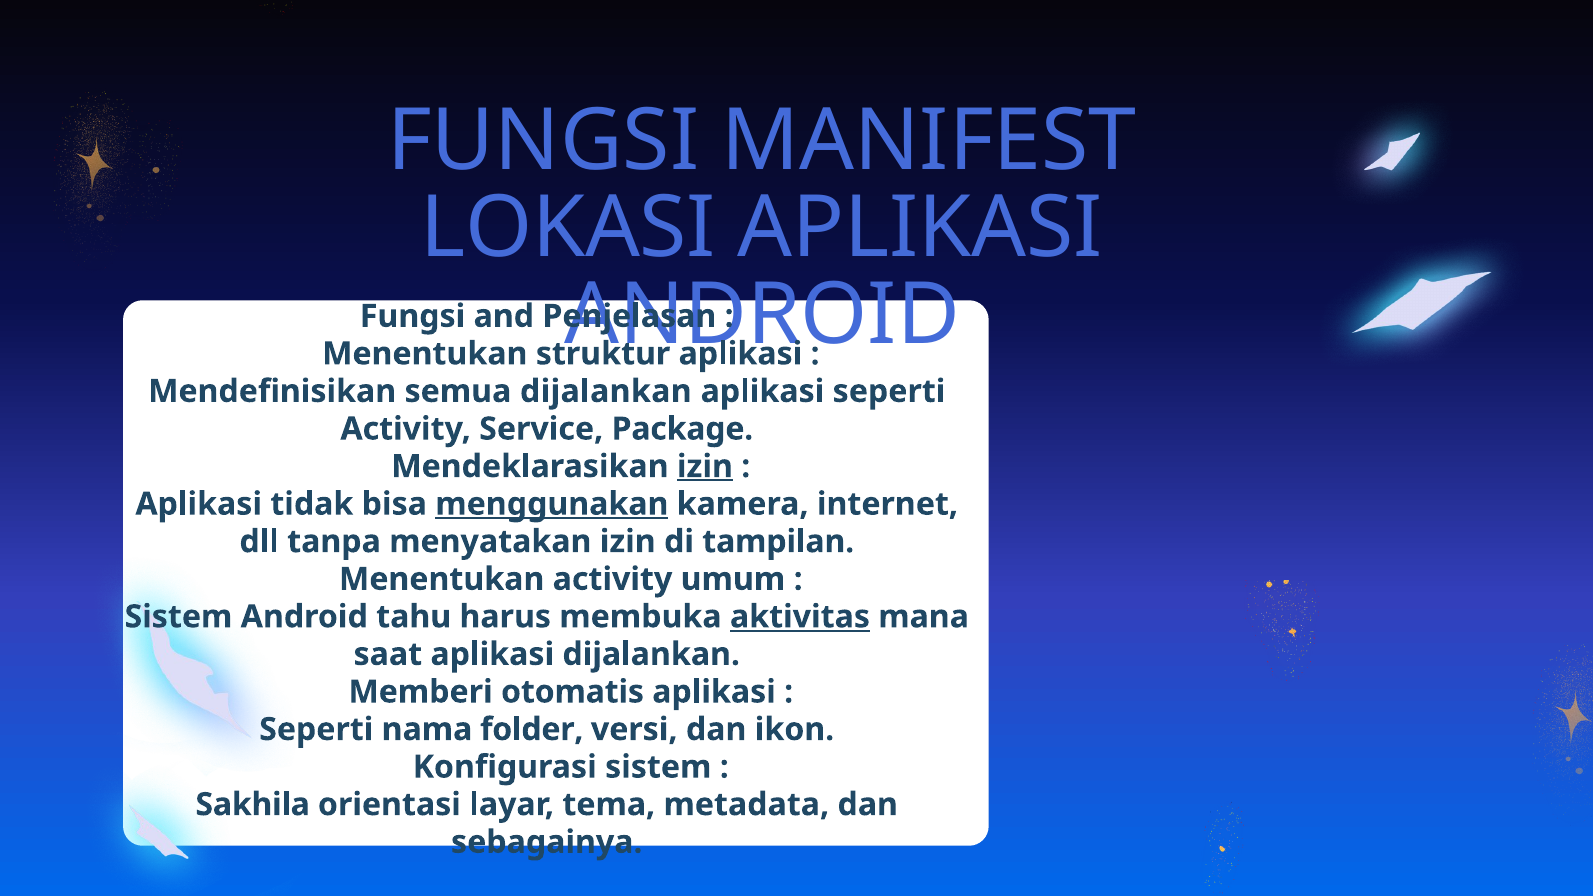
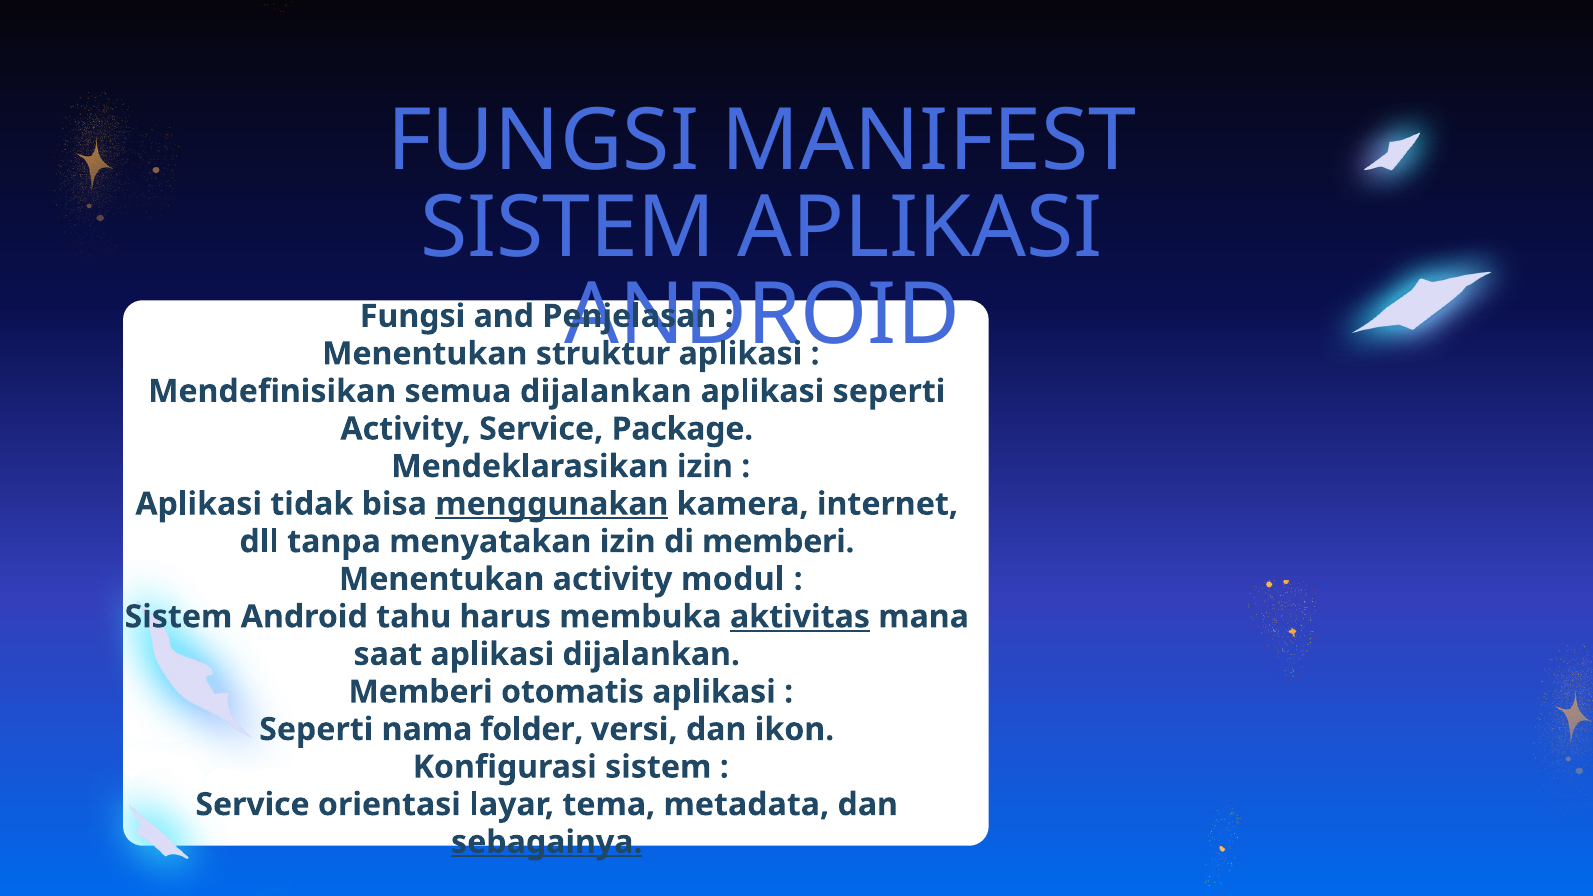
LOKASI at (568, 228): LOKASI -> SISTEM
izin at (705, 467) underline: present -> none
di tampilan: tampilan -> memberi
umum: umum -> modul
Sakhila at (253, 805): Sakhila -> Service
sebagainya underline: none -> present
